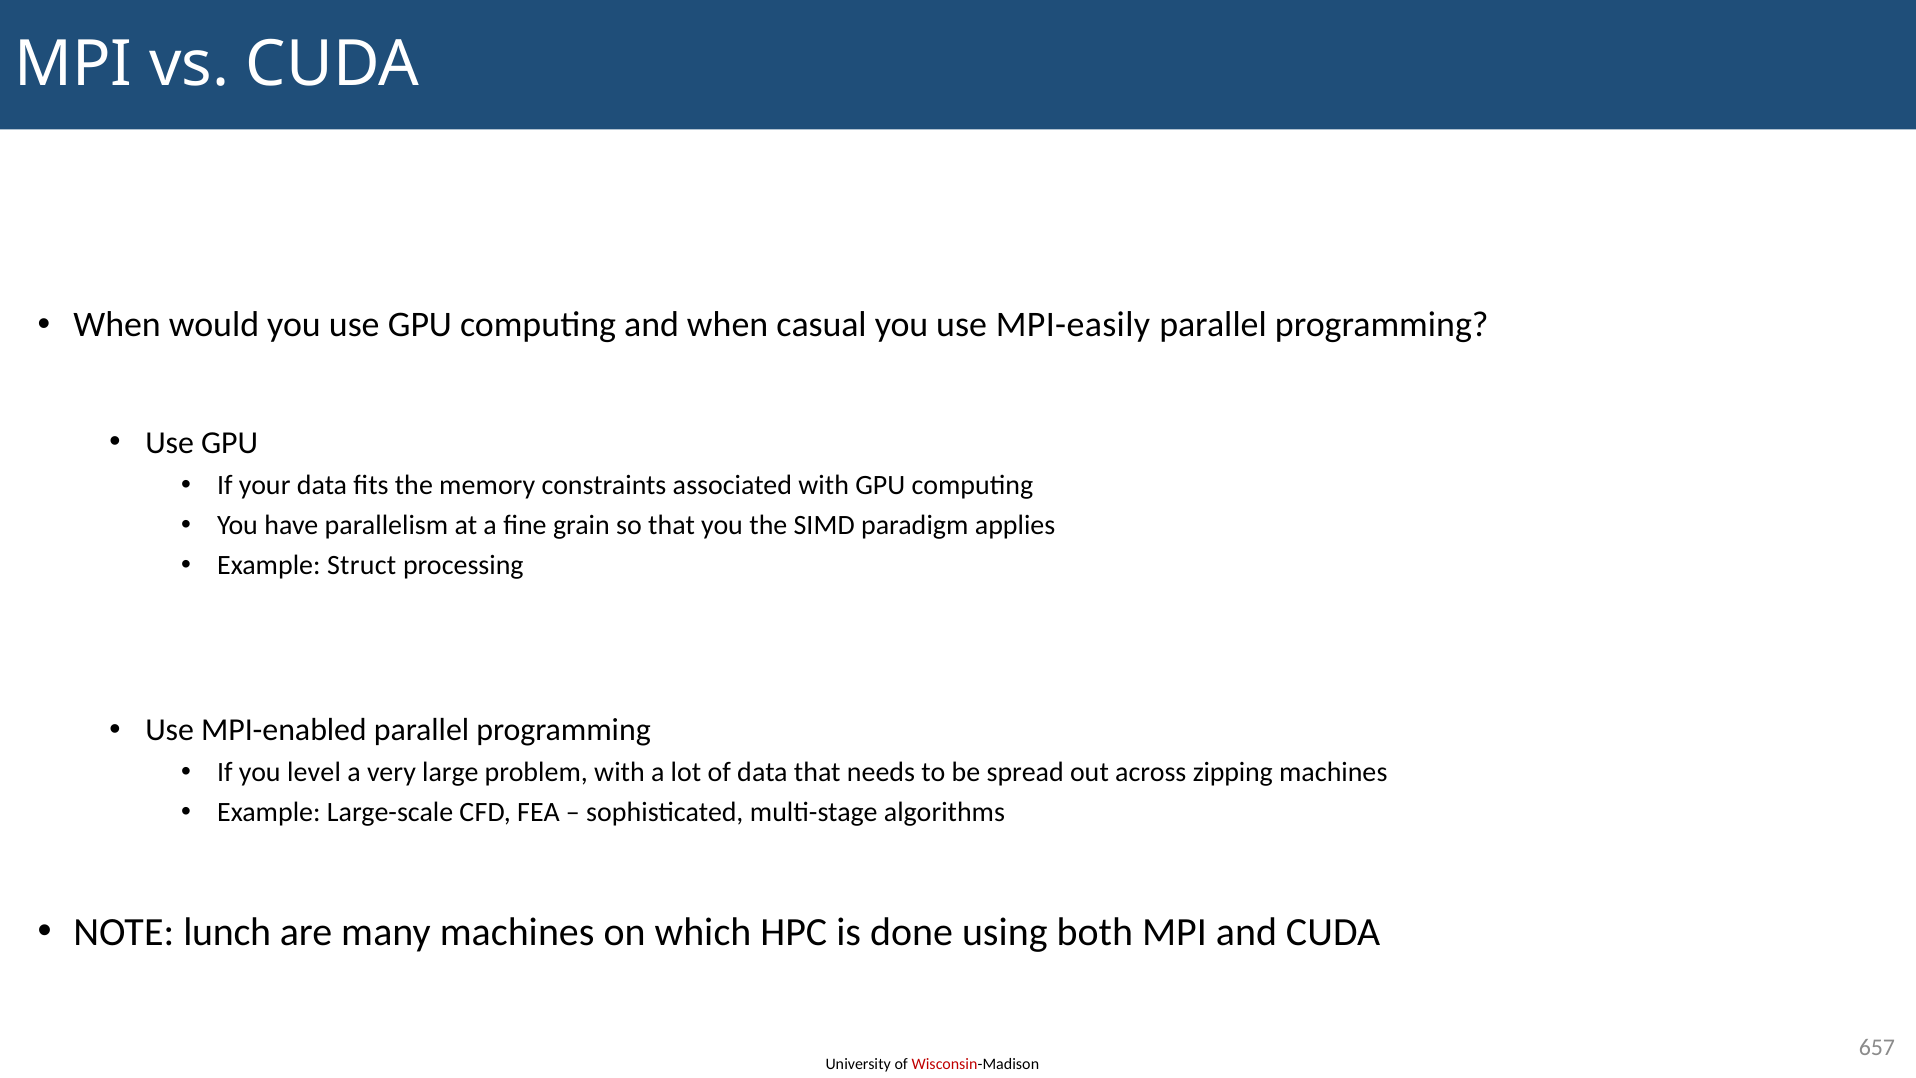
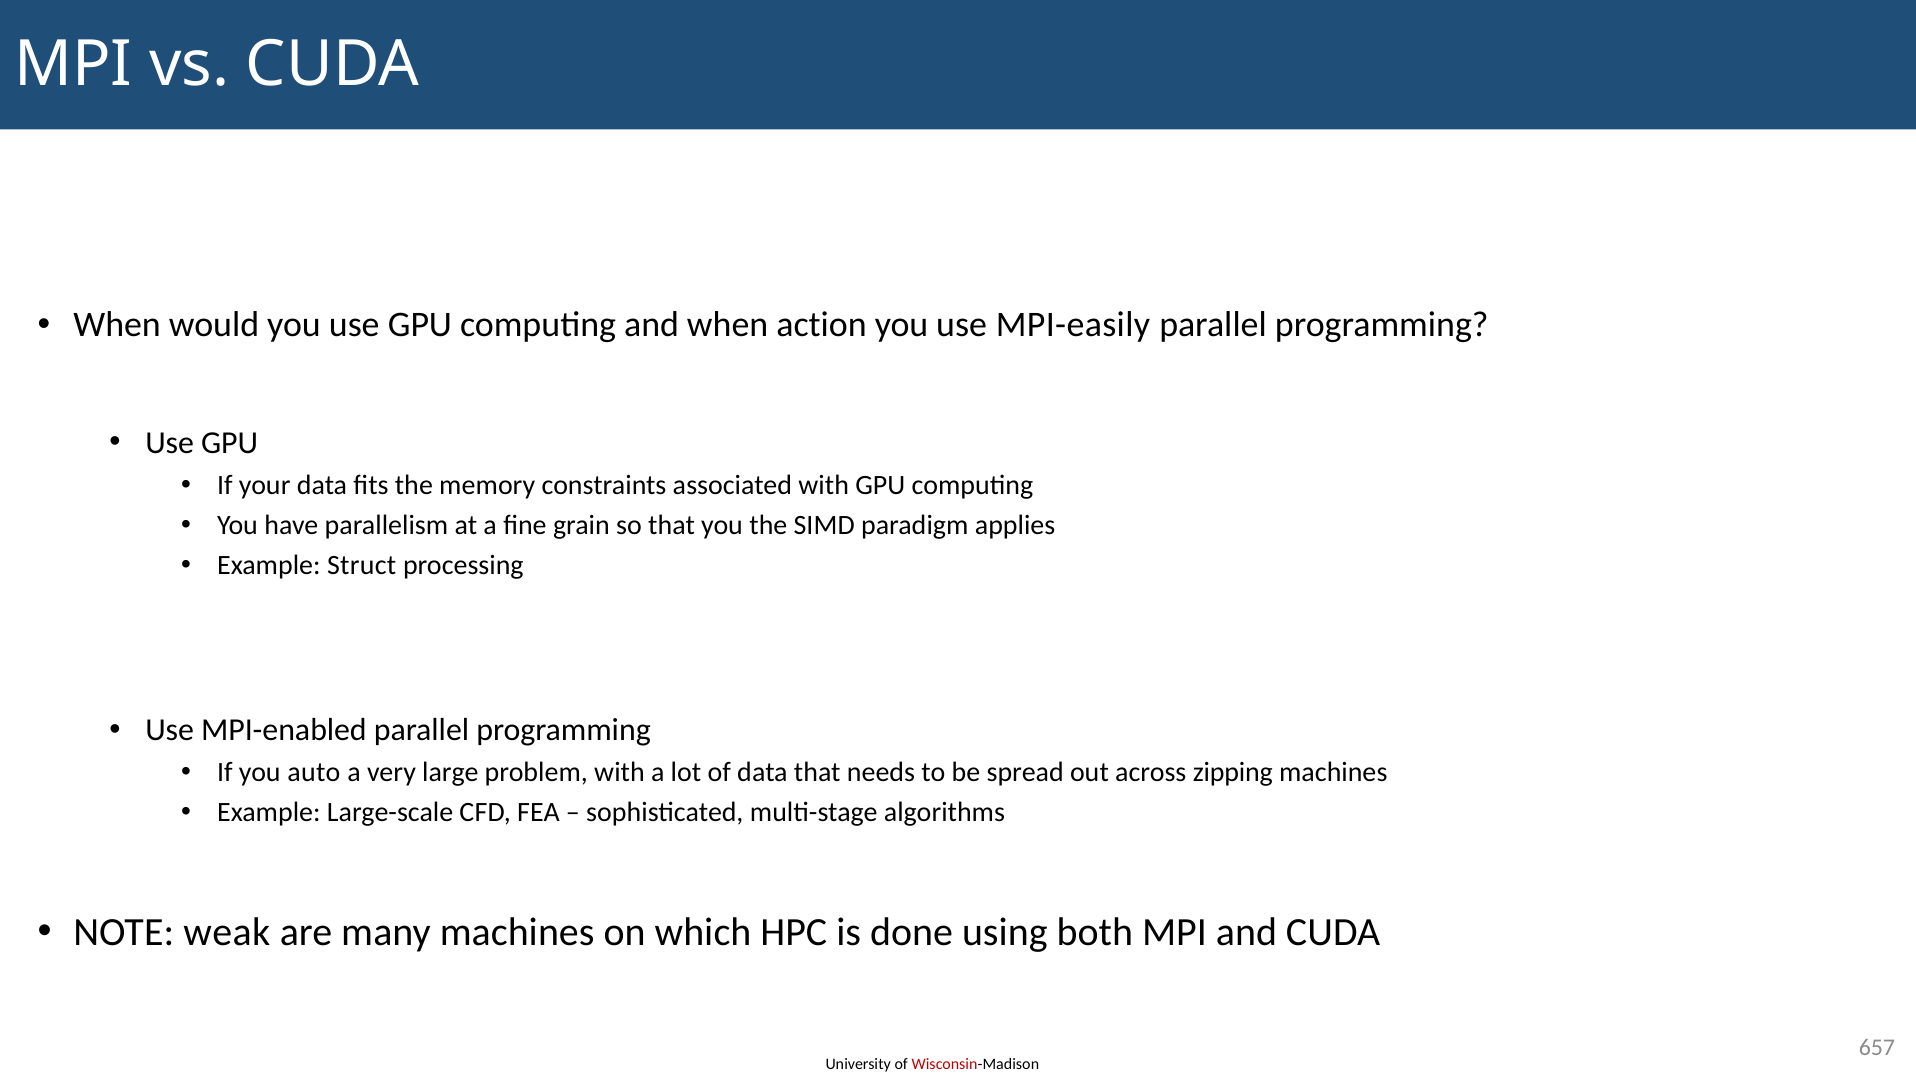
casual: casual -> action
level: level -> auto
lunch: lunch -> weak
